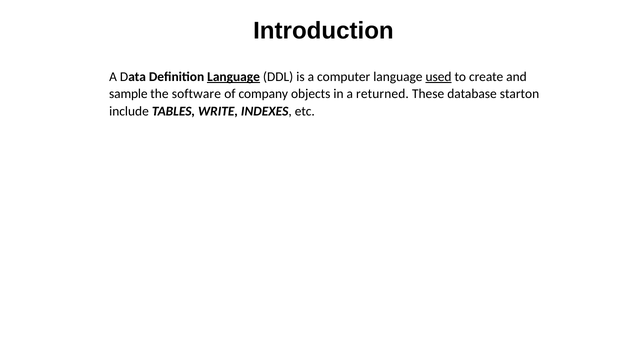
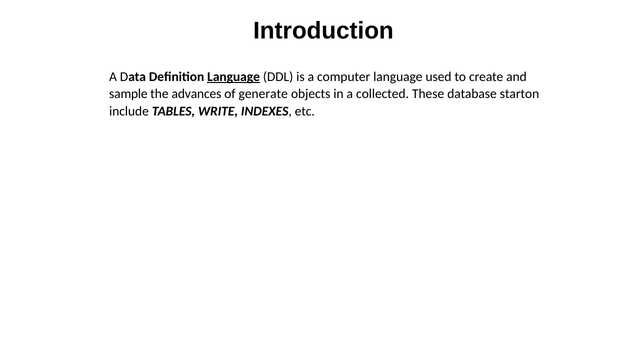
used underline: present -> none
software: software -> advances
company: company -> generate
returned: returned -> collected
